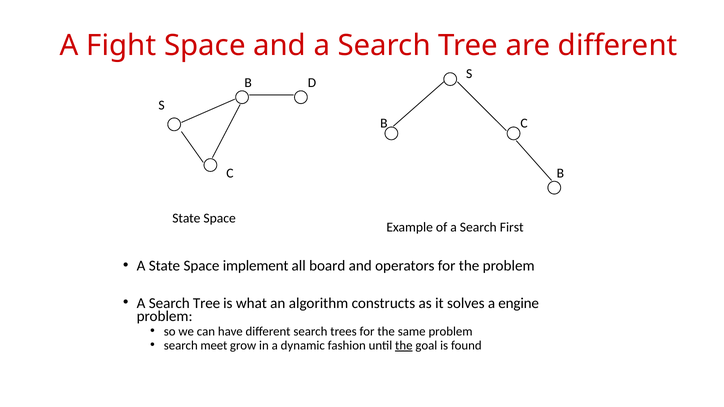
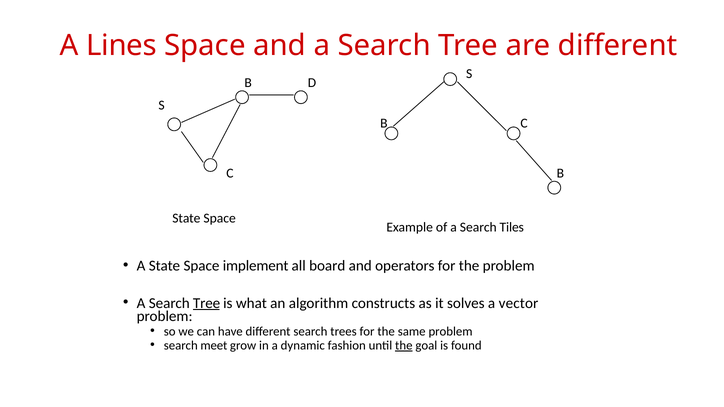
Fight: Fight -> Lines
First: First -> Tiles
Tree at (207, 303) underline: none -> present
engine: engine -> vector
